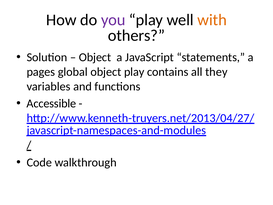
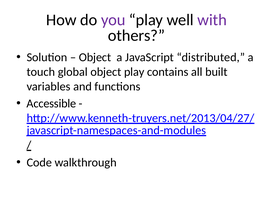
with colour: orange -> purple
statements: statements -> distributed
pages: pages -> touch
they: they -> built
